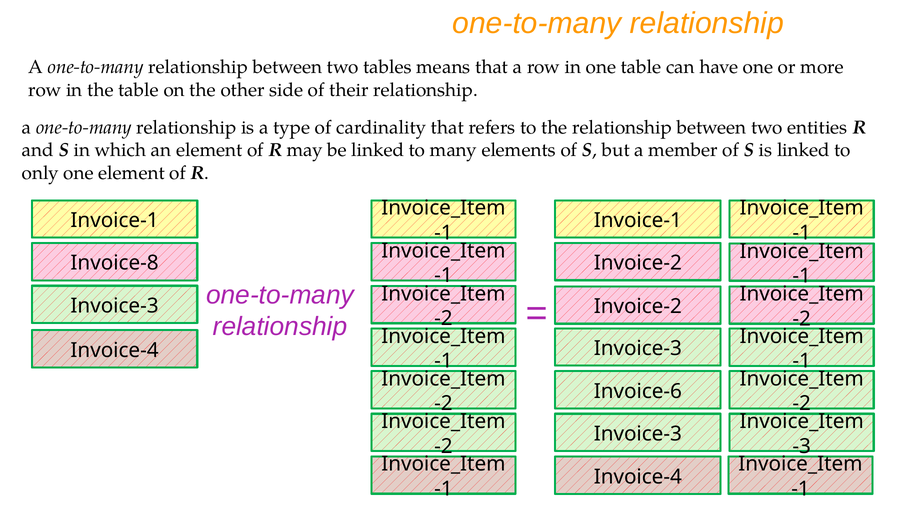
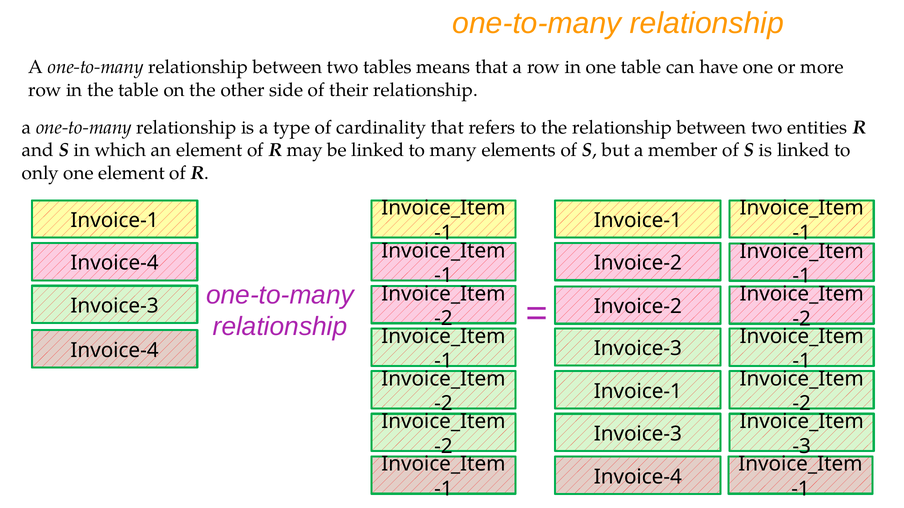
Invoice-8 at (115, 263): Invoice-8 -> Invoice-4
Invoice-6 at (638, 392): Invoice-6 -> Invoice-1
